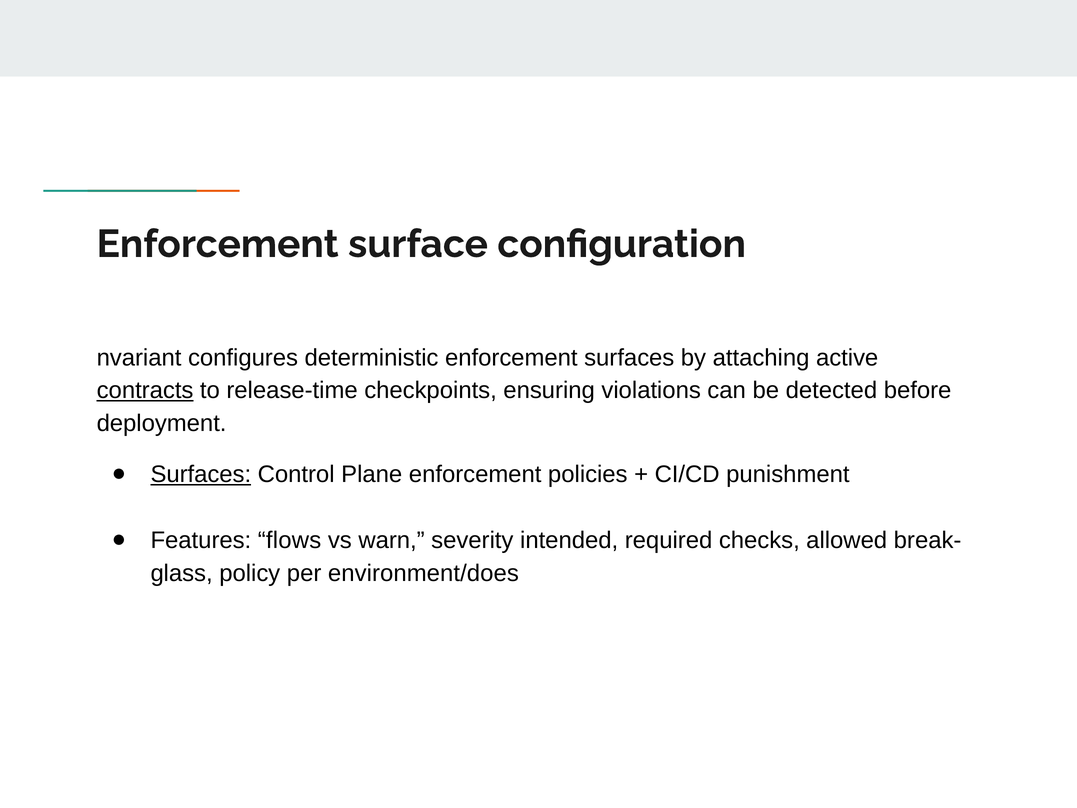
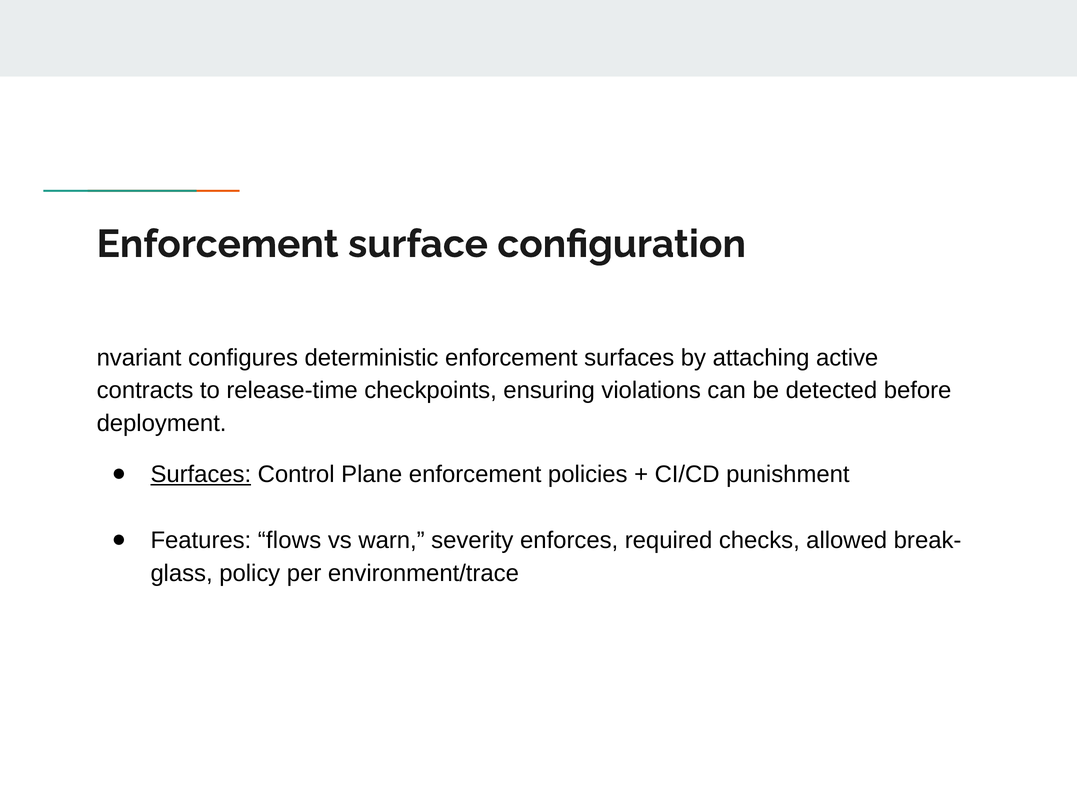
contracts underline: present -> none
intended: intended -> enforces
environment/does: environment/does -> environment/trace
